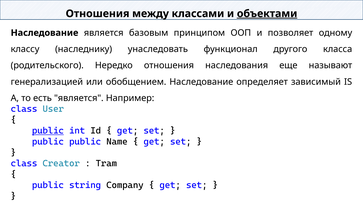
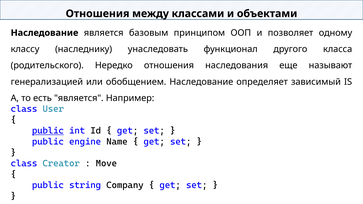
объектами underline: present -> none
public public: public -> engine
Tram: Tram -> Move
